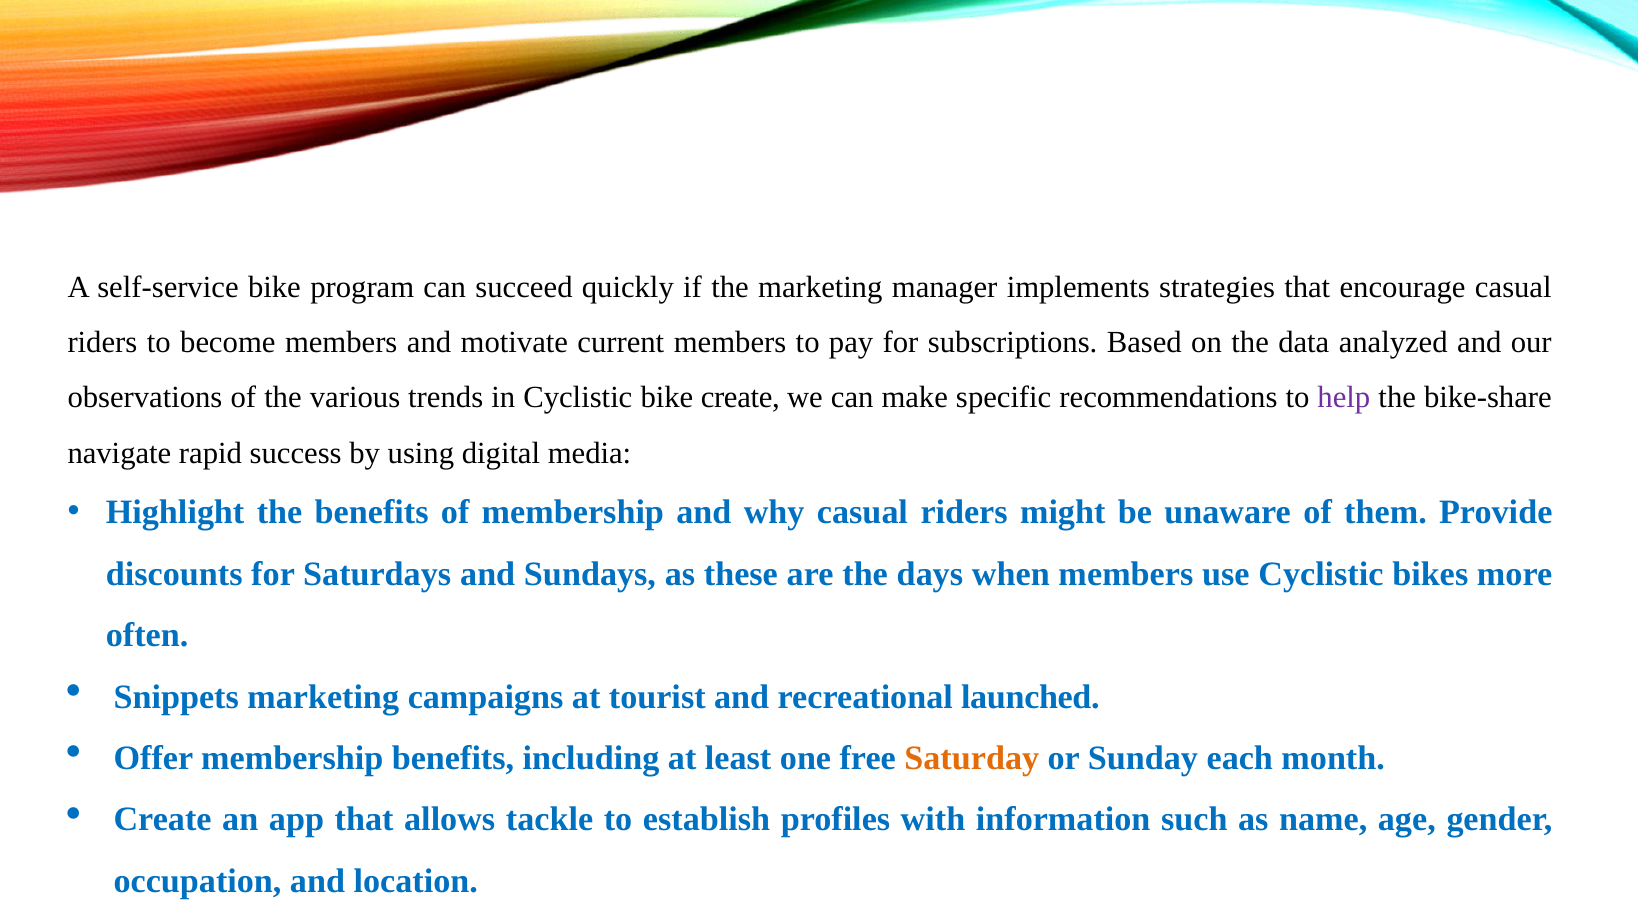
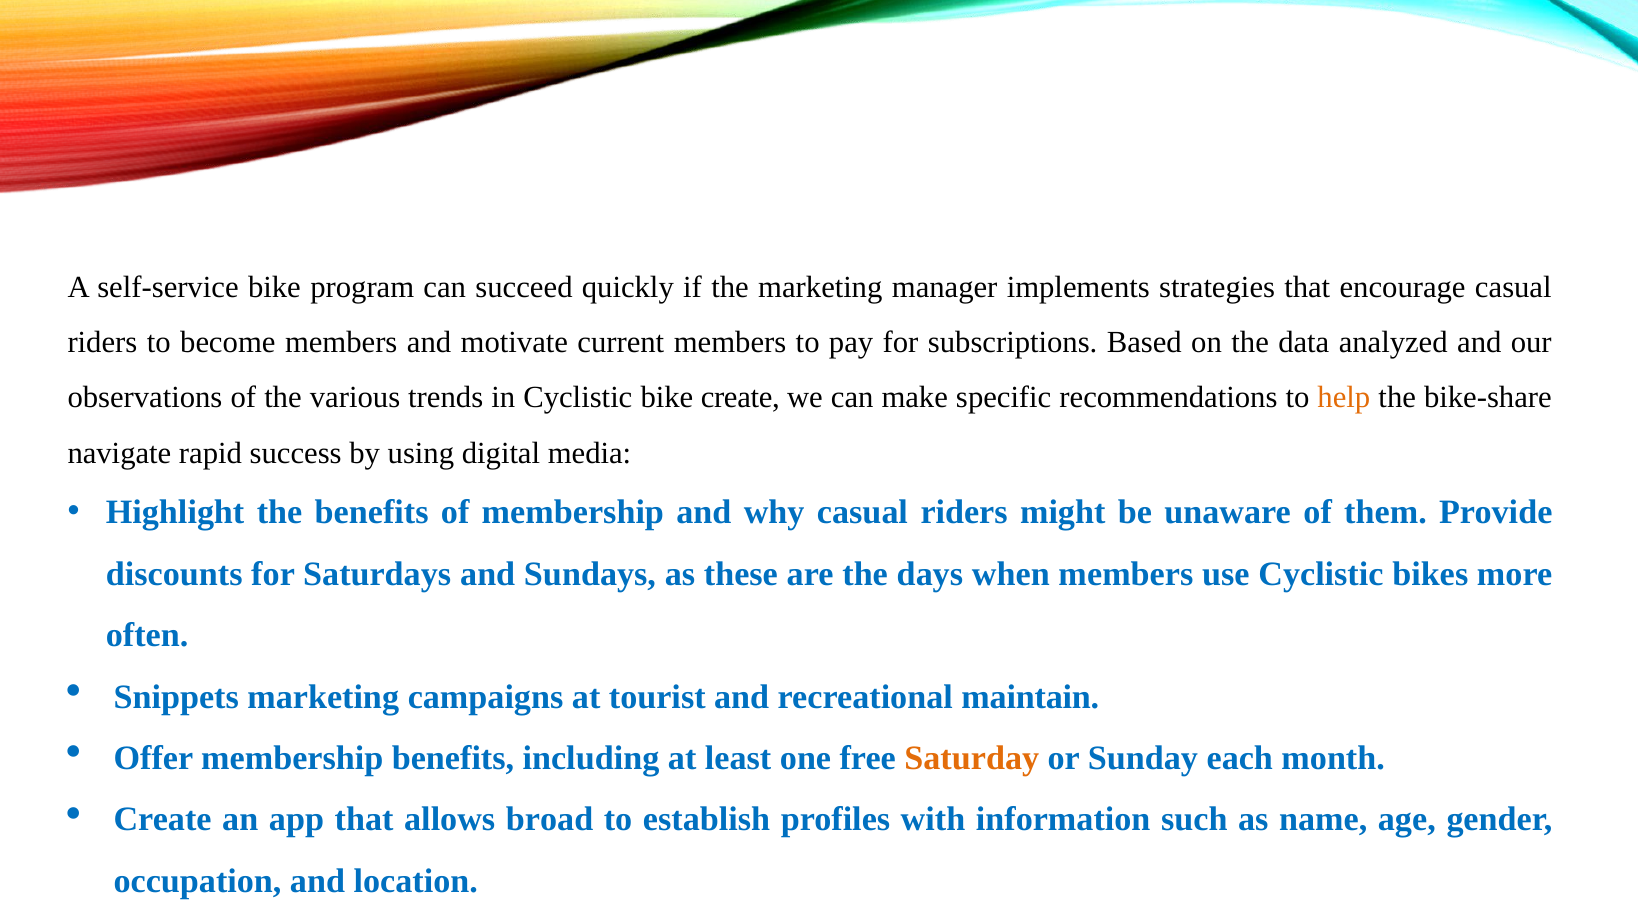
help colour: purple -> orange
launched: launched -> maintain
tackle: tackle -> broad
